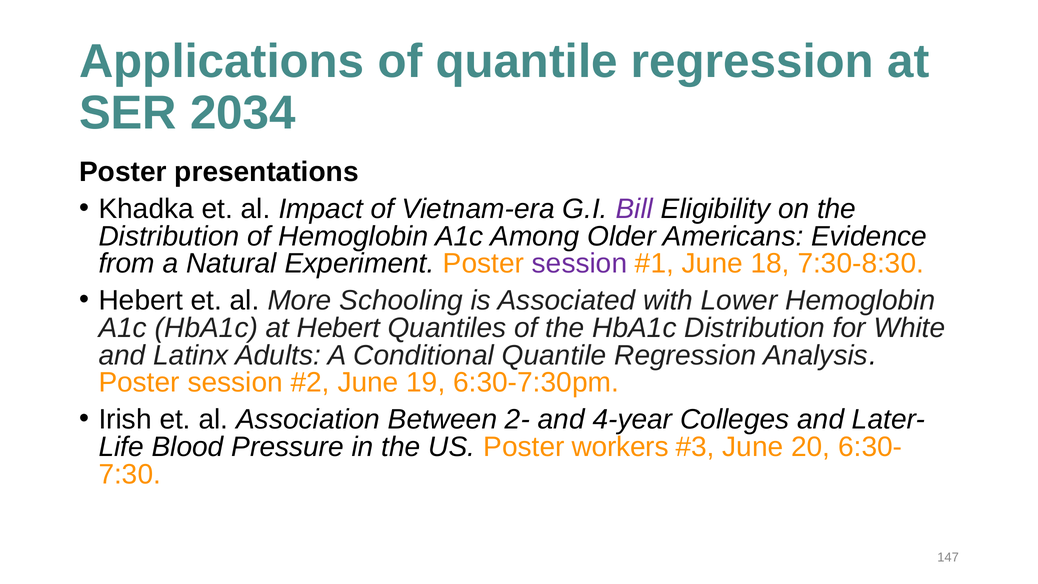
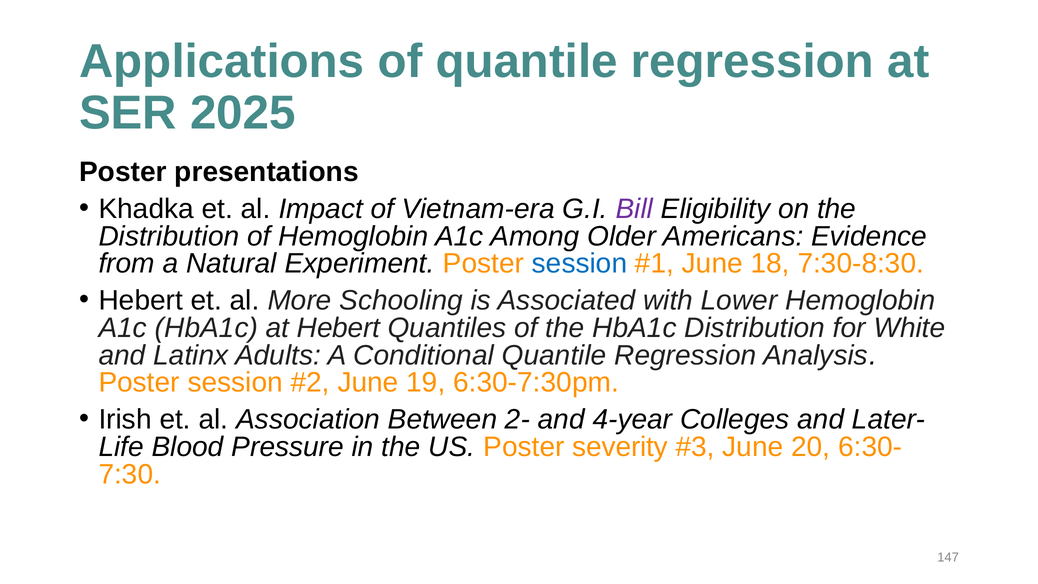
2034: 2034 -> 2025
session at (579, 264) colour: purple -> blue
workers: workers -> severity
